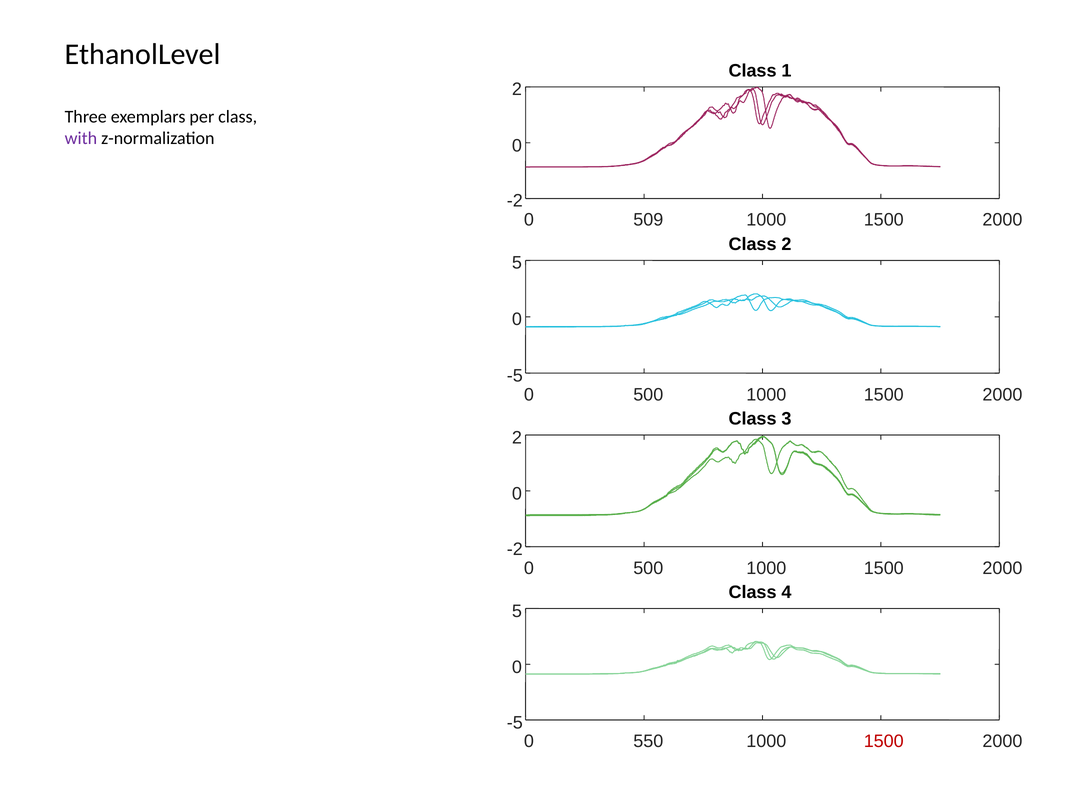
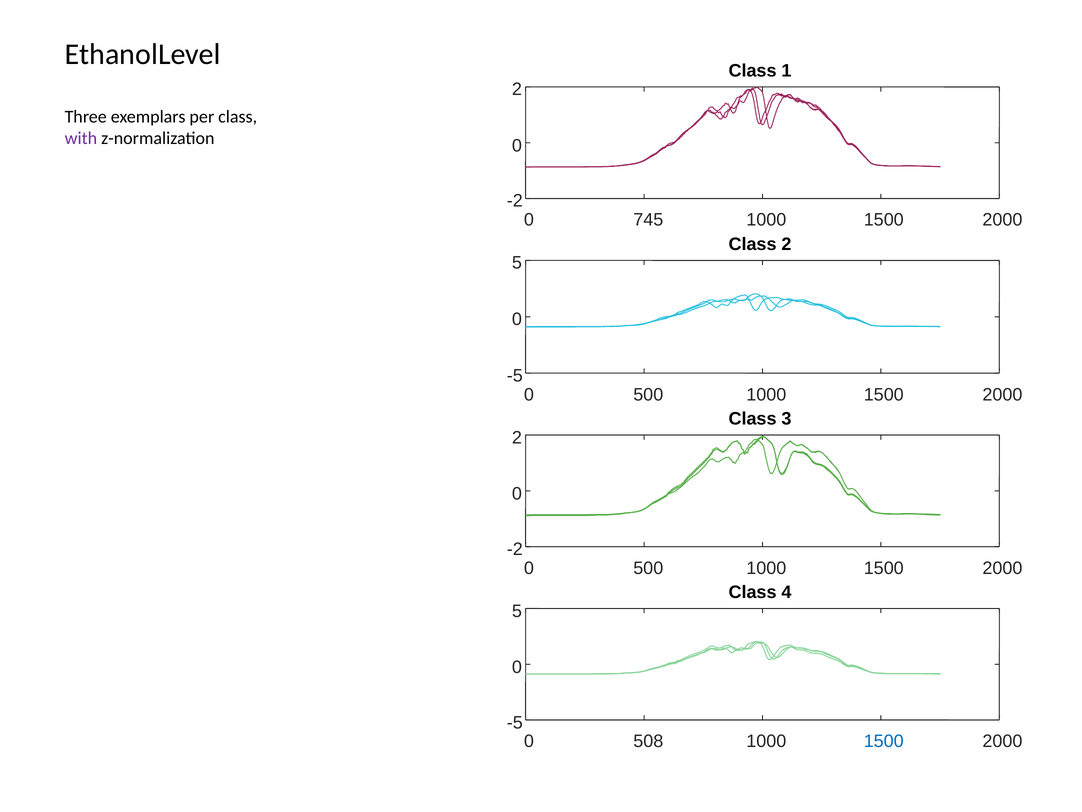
509: 509 -> 745
550: 550 -> 508
1500 at (884, 741) colour: red -> blue
